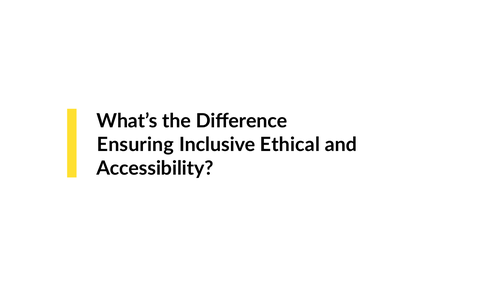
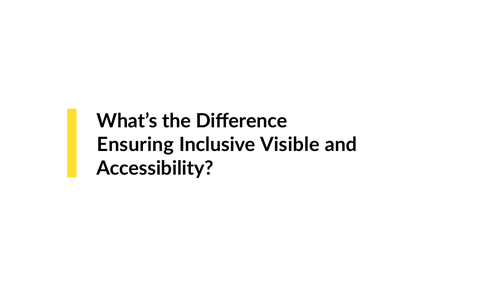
Ethical: Ethical -> Visible
